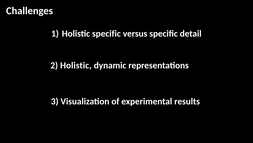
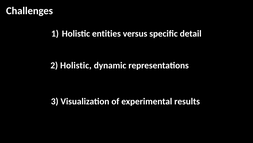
Holistic specific: specific -> entities
